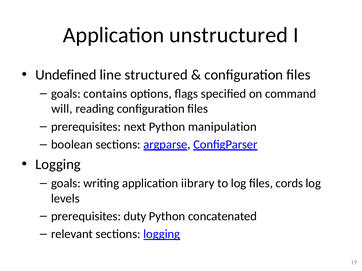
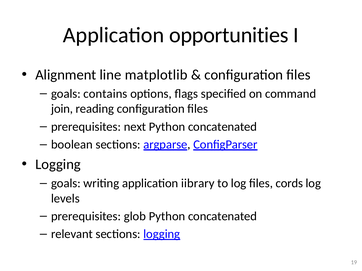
unstructured: unstructured -> opportunities
Undefined: Undefined -> Alignment
structured: structured -> matplotlib
will: will -> join
manipulation at (222, 127): manipulation -> concatenated
duty: duty -> glob
